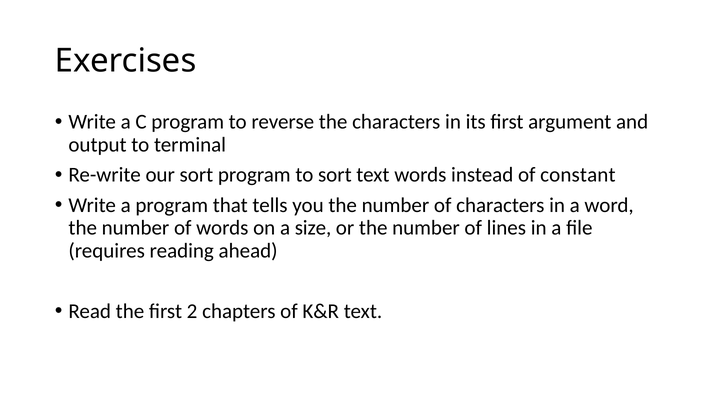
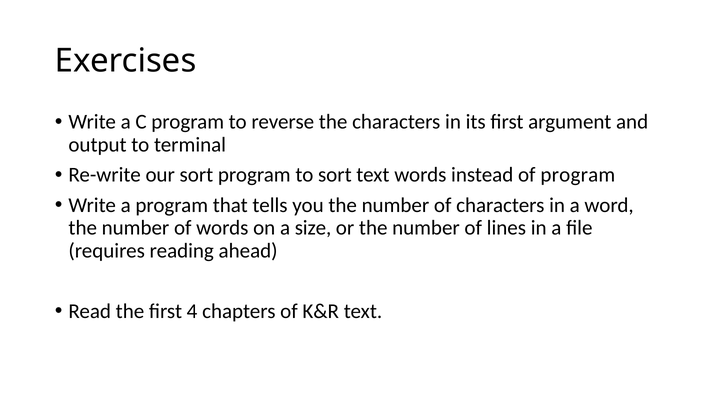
of constant: constant -> program
2: 2 -> 4
